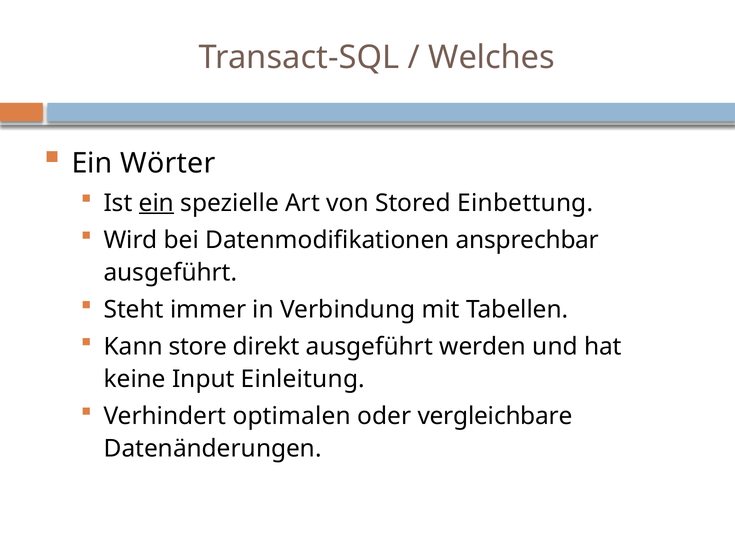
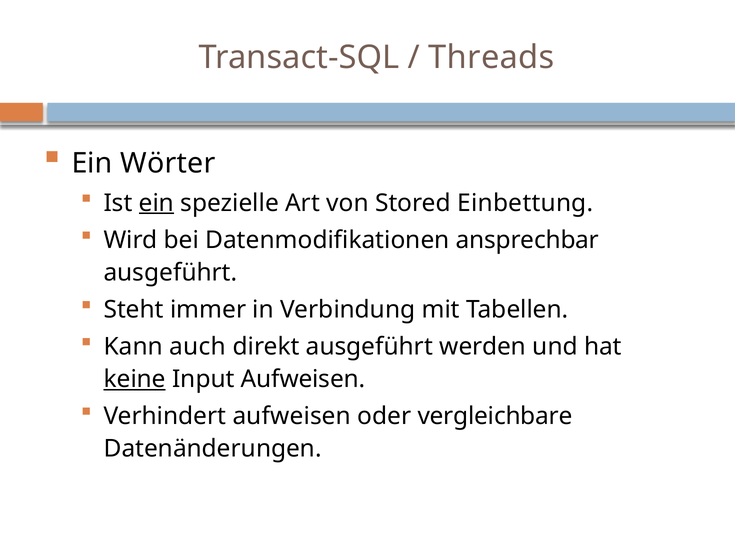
Welches: Welches -> Threads
store: store -> auch
keine underline: none -> present
Input Einleitung: Einleitung -> Aufweisen
Verhindert optimalen: optimalen -> aufweisen
